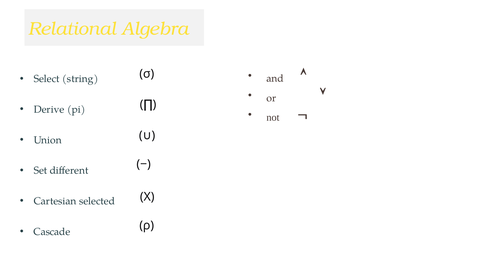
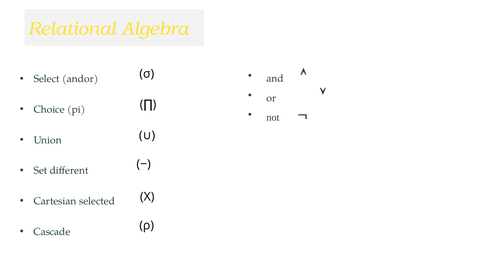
string: string -> andor
Derive: Derive -> Choice
